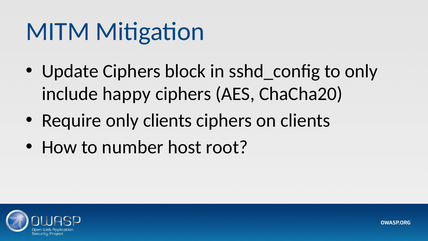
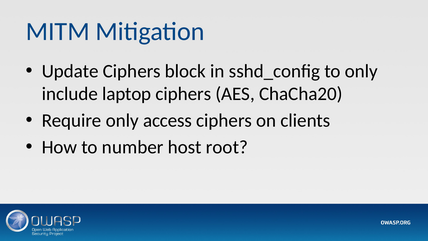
happy: happy -> laptop
only clients: clients -> access
